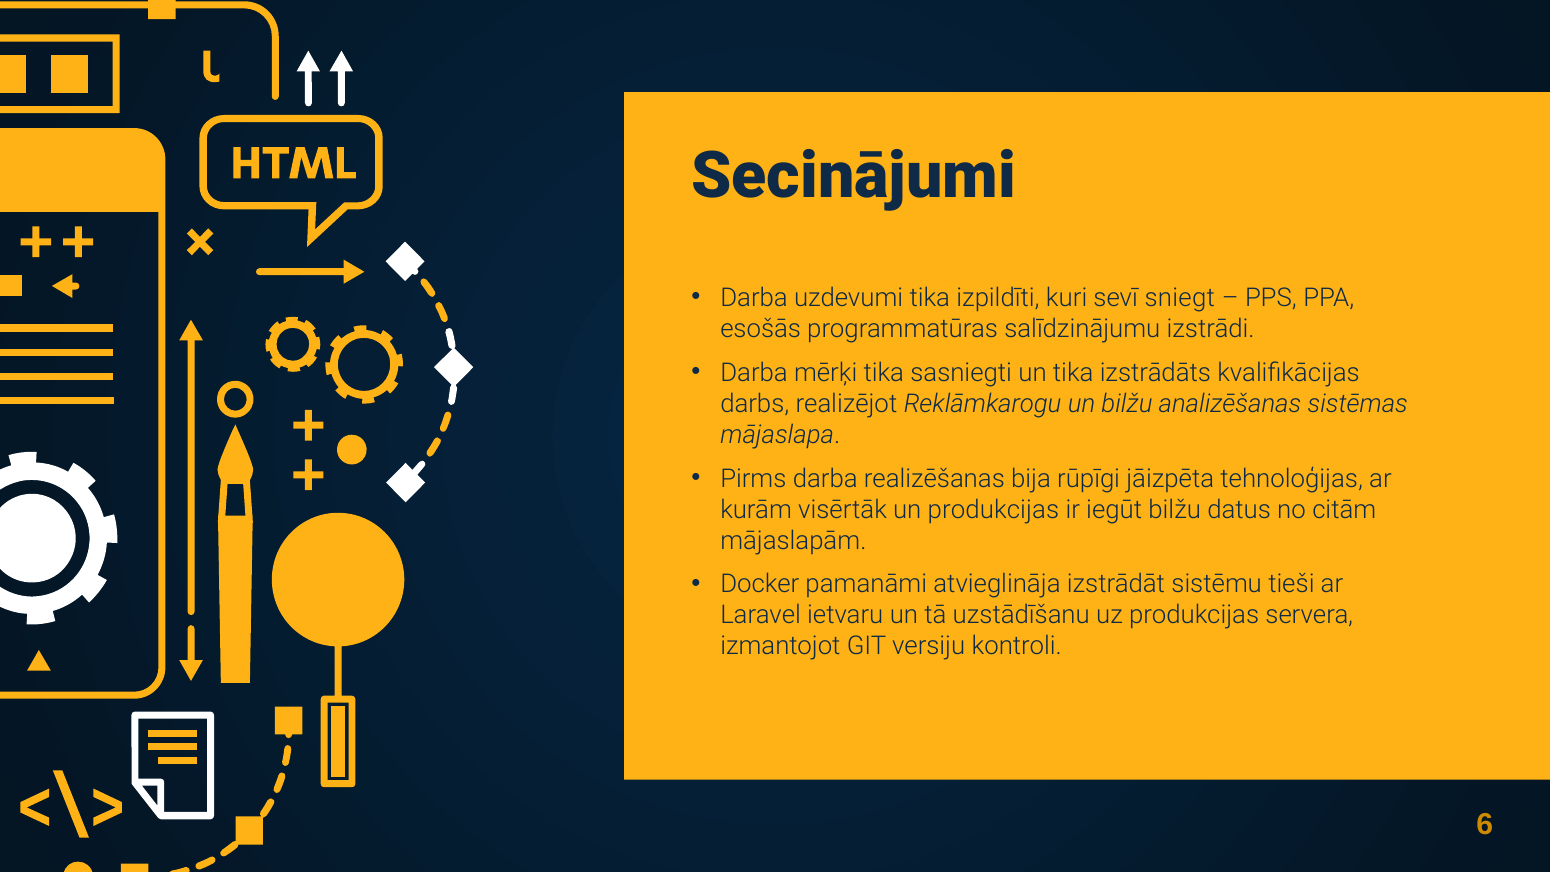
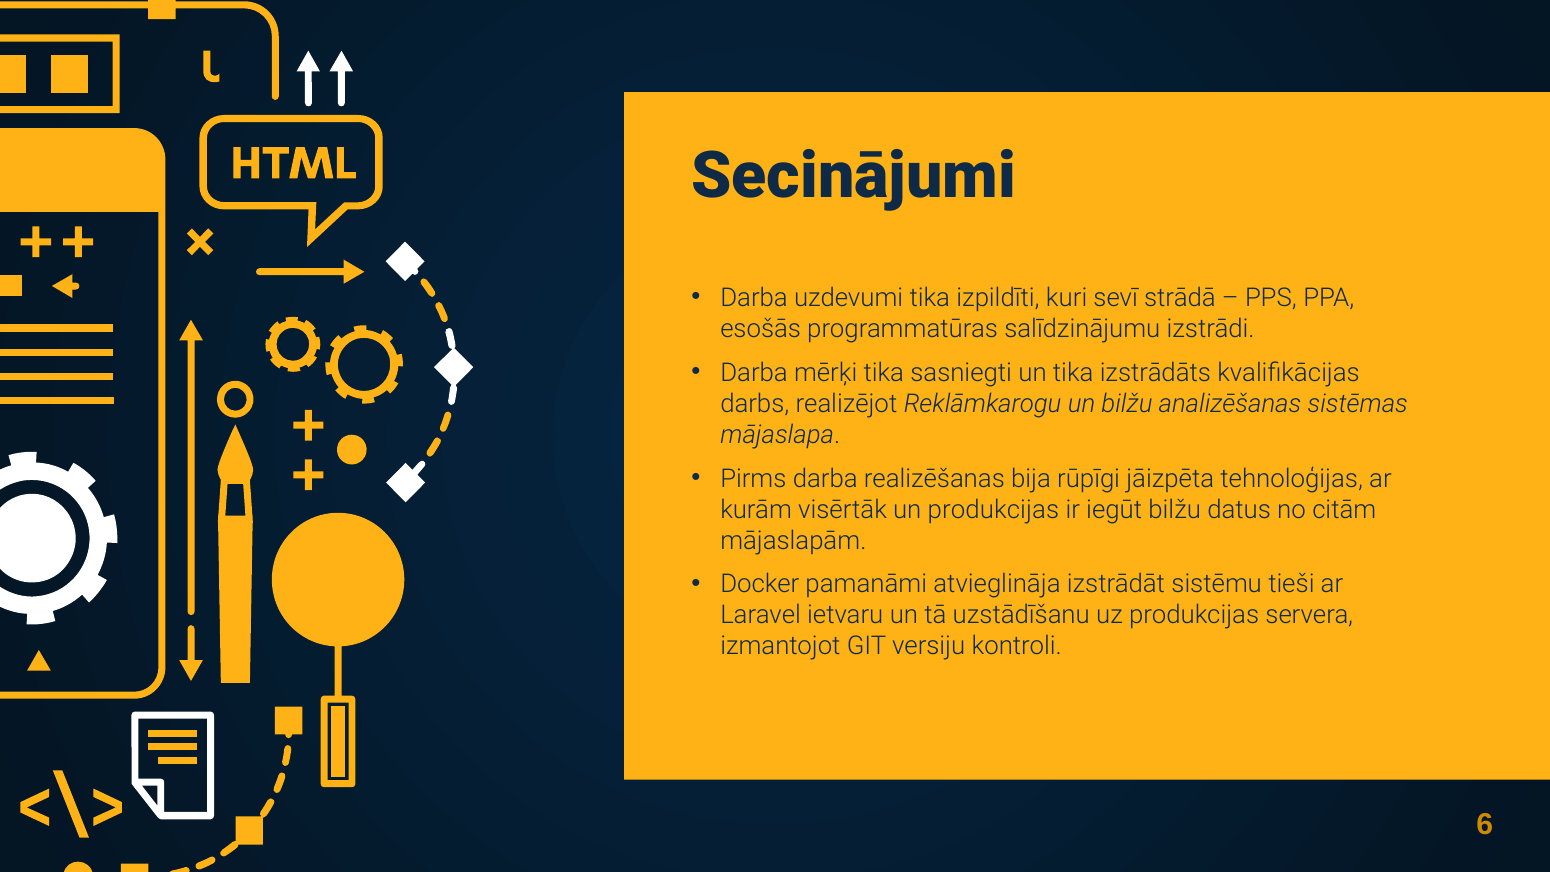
sniegt: sniegt -> strādā
